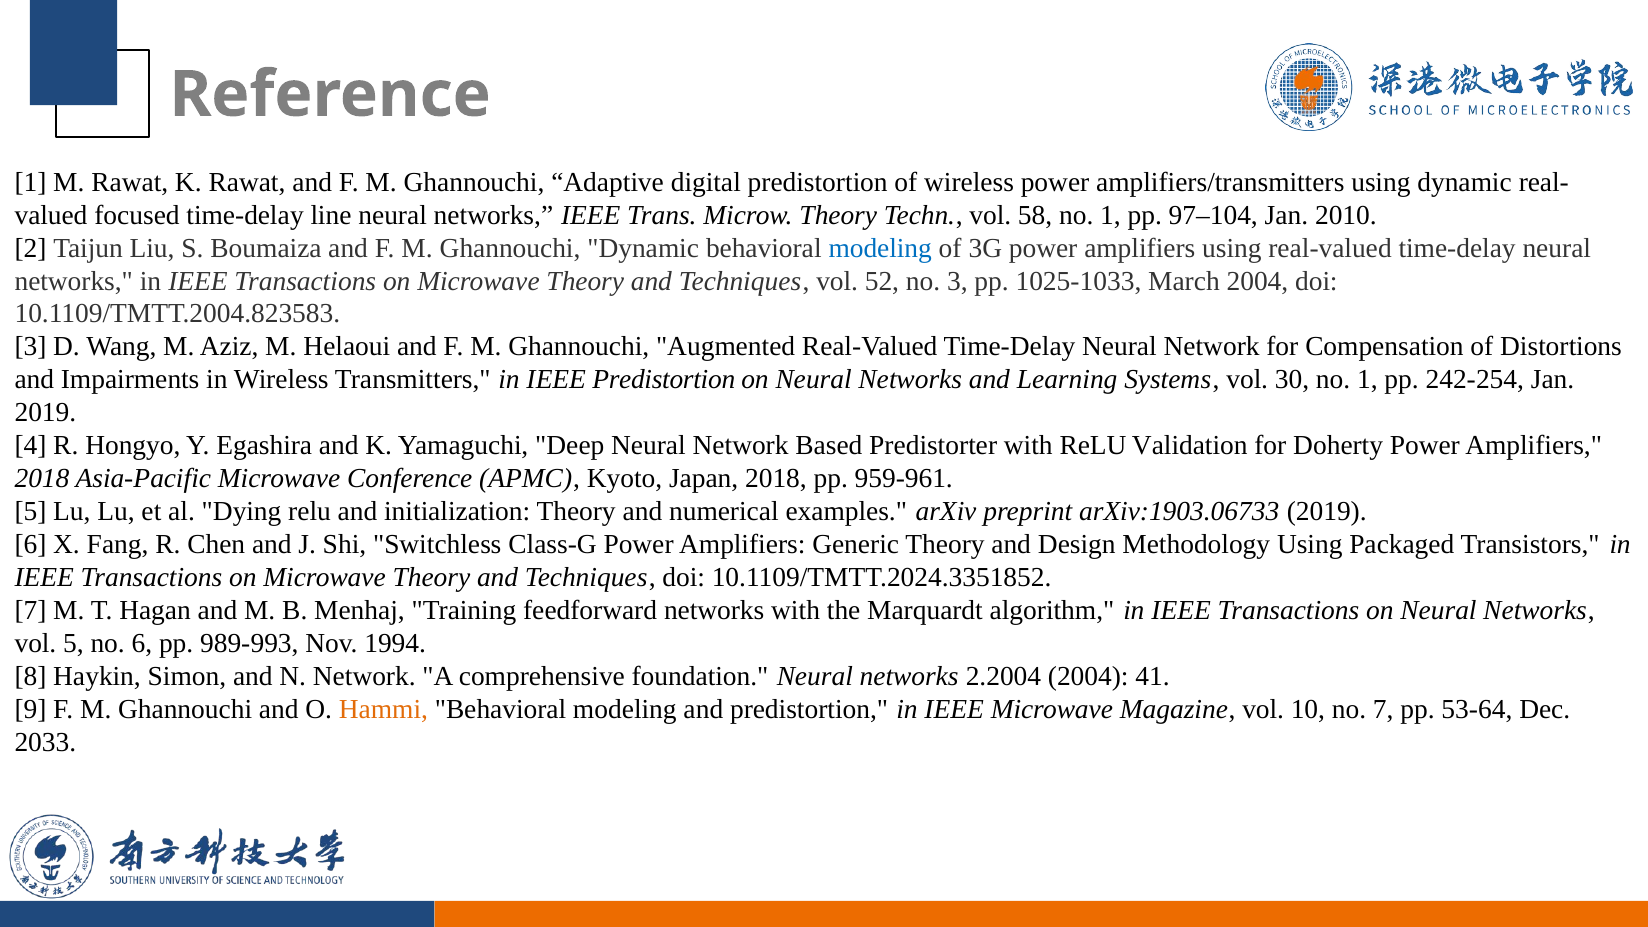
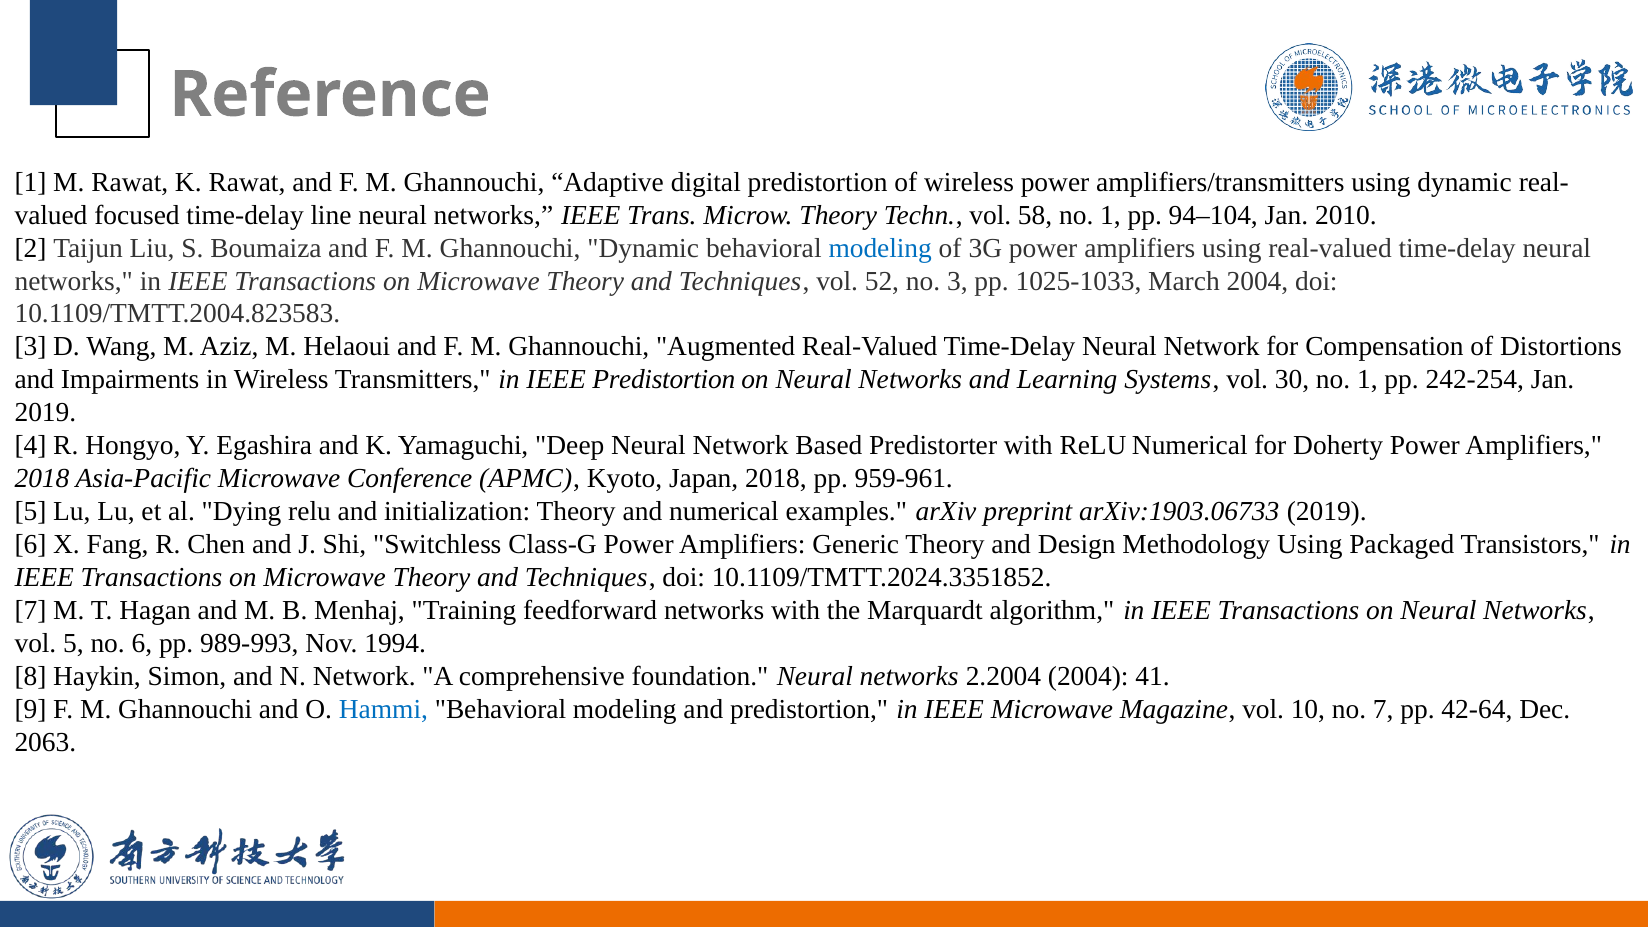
97–104: 97–104 -> 94–104
ReLU Validation: Validation -> Numerical
Hammi colour: orange -> blue
53-64: 53-64 -> 42-64
2033: 2033 -> 2063
